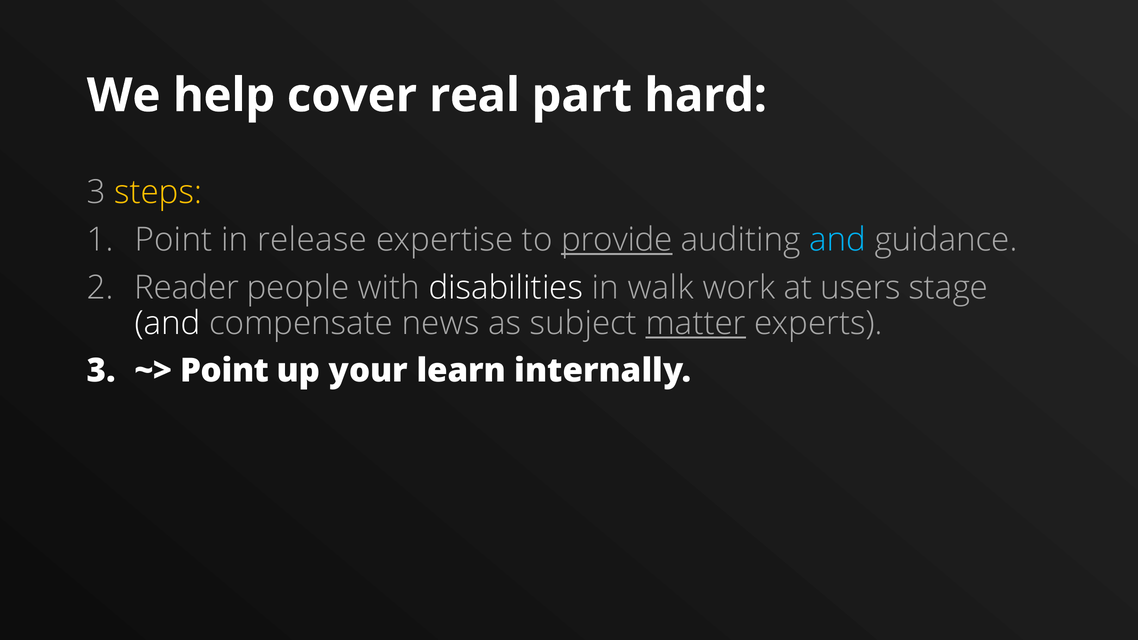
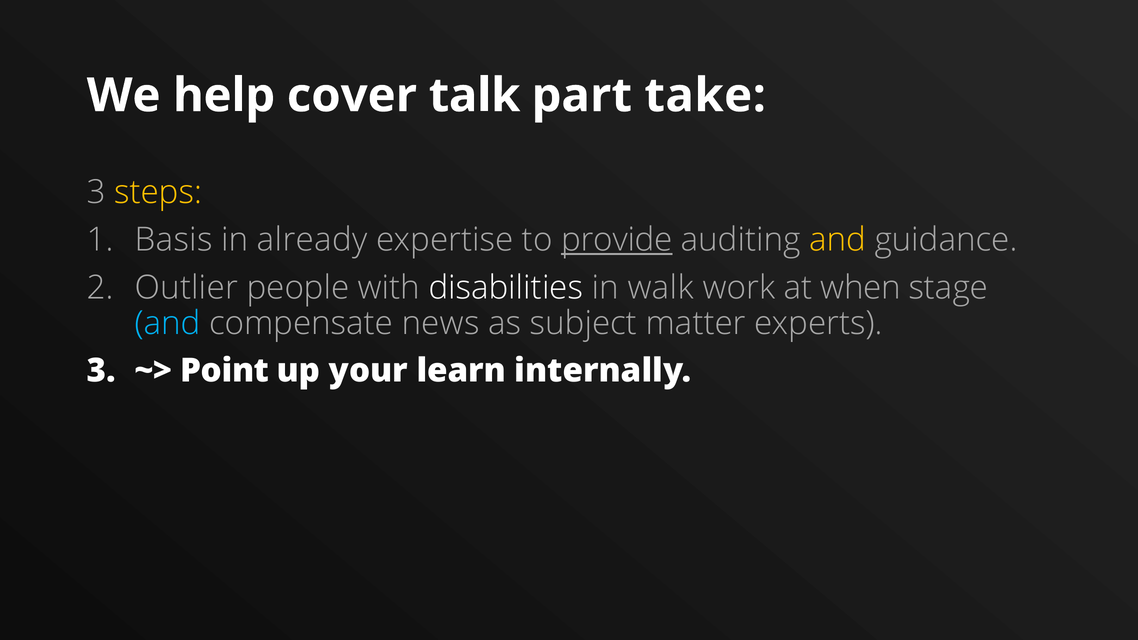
real: real -> talk
hard: hard -> take
Point at (174, 240): Point -> Basis
release: release -> already
and at (838, 240) colour: light blue -> yellow
Reader: Reader -> Outlier
users: users -> when
and at (168, 323) colour: white -> light blue
matter underline: present -> none
